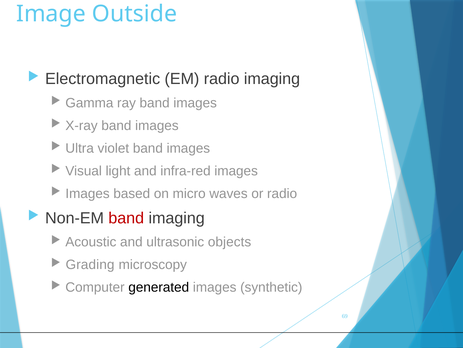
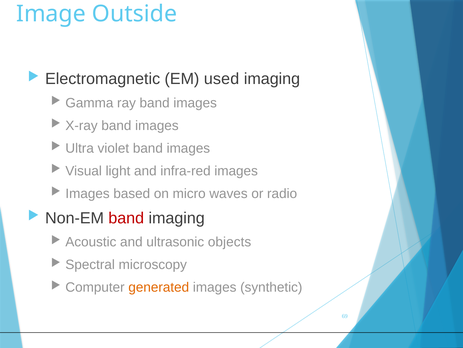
EM radio: radio -> used
Grading: Grading -> Spectral
generated colour: black -> orange
